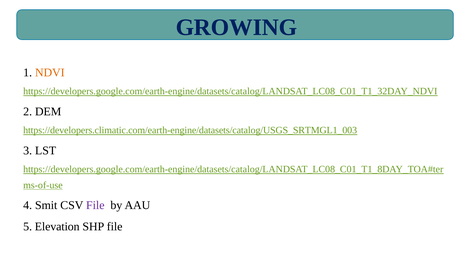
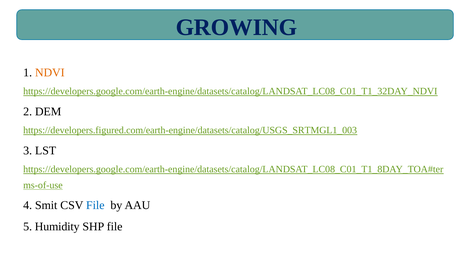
https://developers.climatic.com/earth-engine/datasets/catalog/USGS_SRTMGL1_003: https://developers.climatic.com/earth-engine/datasets/catalog/USGS_SRTMGL1_003 -> https://developers.figured.com/earth-engine/datasets/catalog/USGS_SRTMGL1_003
File at (95, 206) colour: purple -> blue
Elevation: Elevation -> Humidity
